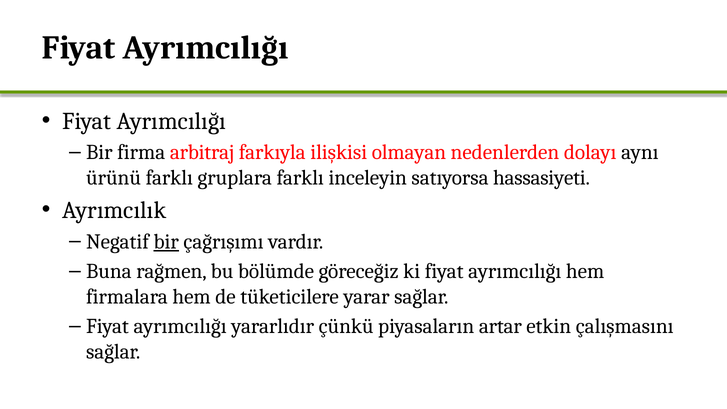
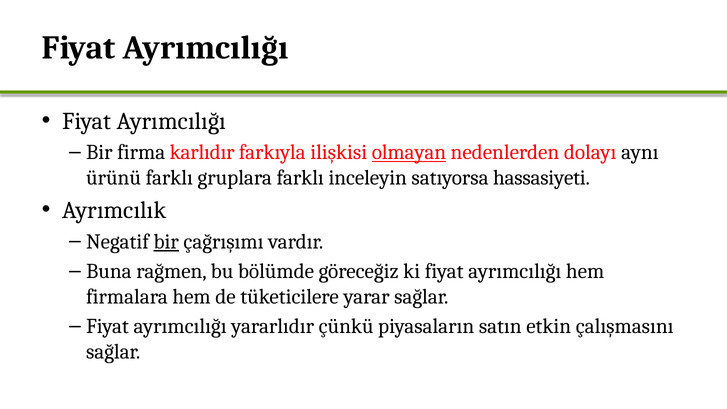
arbitraj: arbitraj -> karlıdır
olmayan underline: none -> present
artar: artar -> satın
